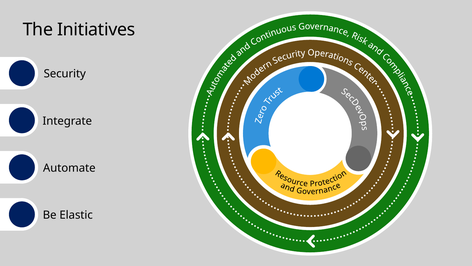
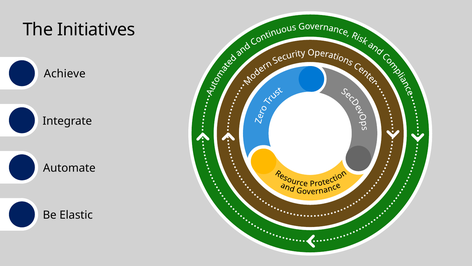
Security: Security -> Achieve
